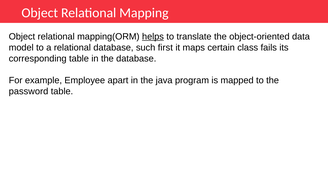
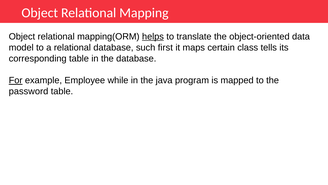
fails: fails -> tells
For underline: none -> present
apart: apart -> while
